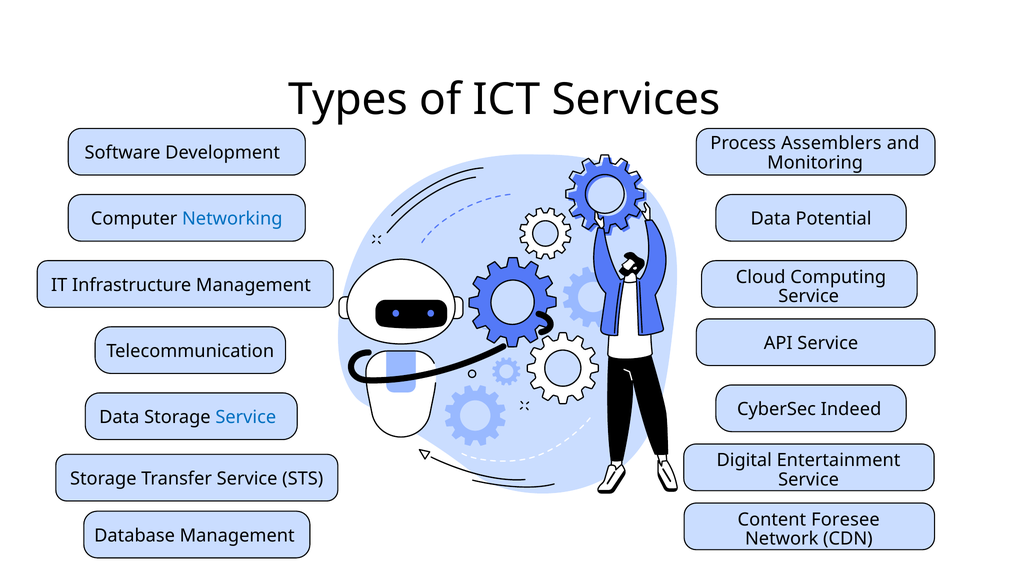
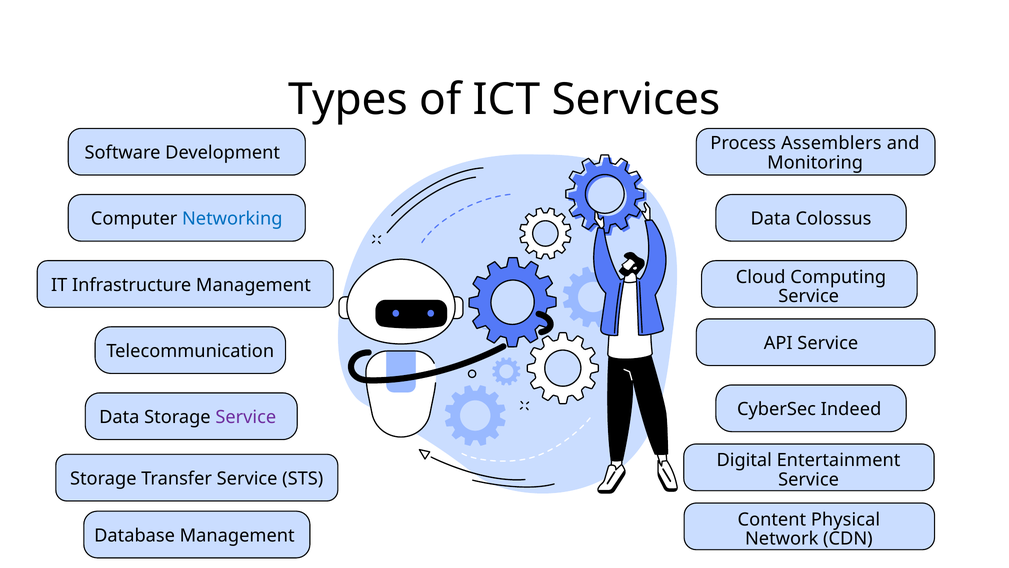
Potential: Potential -> Colossus
Service at (246, 417) colour: blue -> purple
Foresee: Foresee -> Physical
